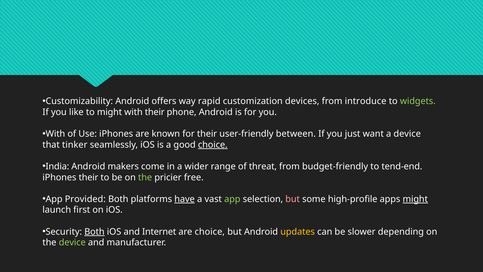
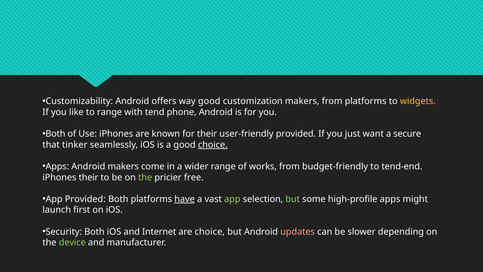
way rapid: rapid -> good
customization devices: devices -> makers
from introduce: introduce -> platforms
widgets colour: light green -> yellow
to might: might -> range
with their: their -> tend
With at (55, 134): With -> Both
user-friendly between: between -> provided
a device: device -> secure
India at (57, 166): India -> Apps
threat: threat -> works
but at (293, 199) colour: pink -> light green
might at (415, 199) underline: present -> none
Both at (94, 231) underline: present -> none
updates colour: yellow -> pink
